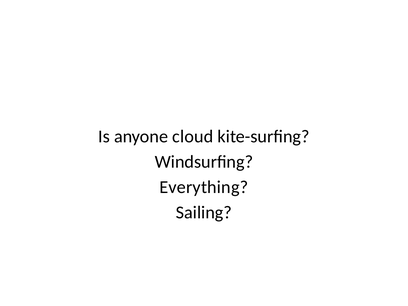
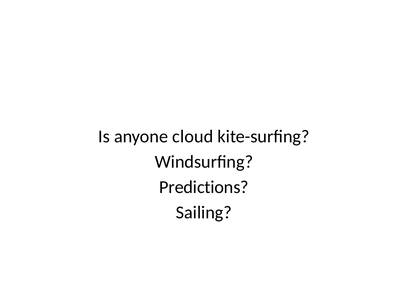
Everything: Everything -> Predictions
